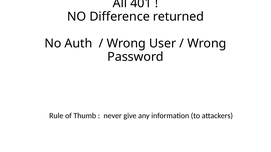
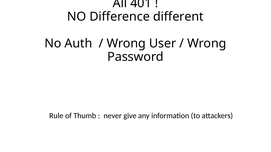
returned: returned -> different
